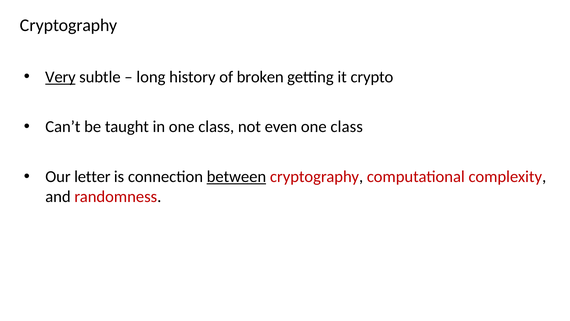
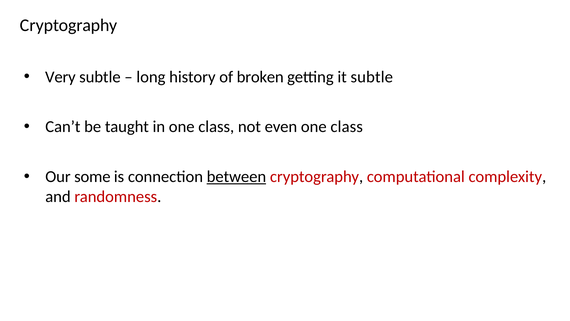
Very underline: present -> none
it crypto: crypto -> subtle
letter: letter -> some
